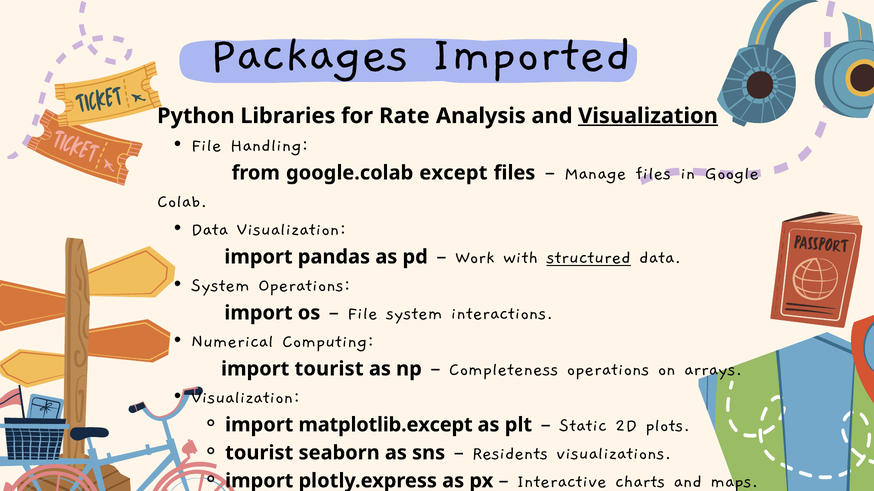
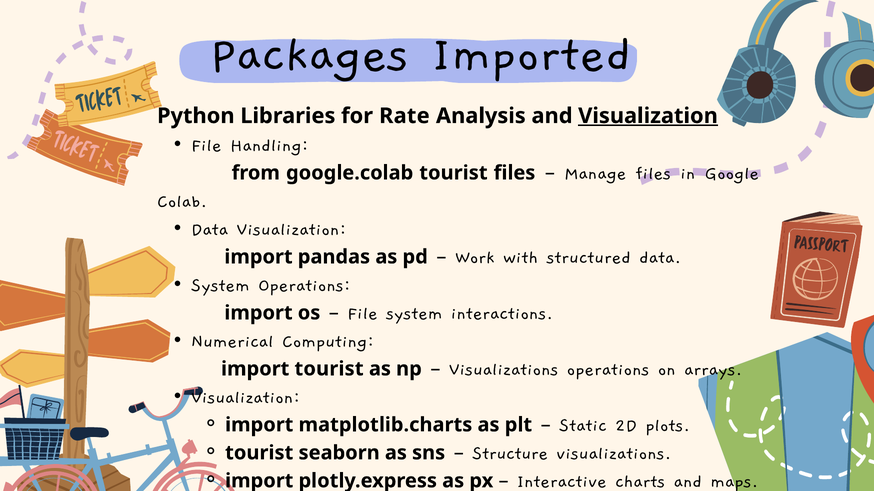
google.colab except: except -> tourist
structured underline: present -> none
np Completeness: Completeness -> Visualizations
matplotlib.except: matplotlib.except -> matplotlib.charts
Residents: Residents -> Structure
